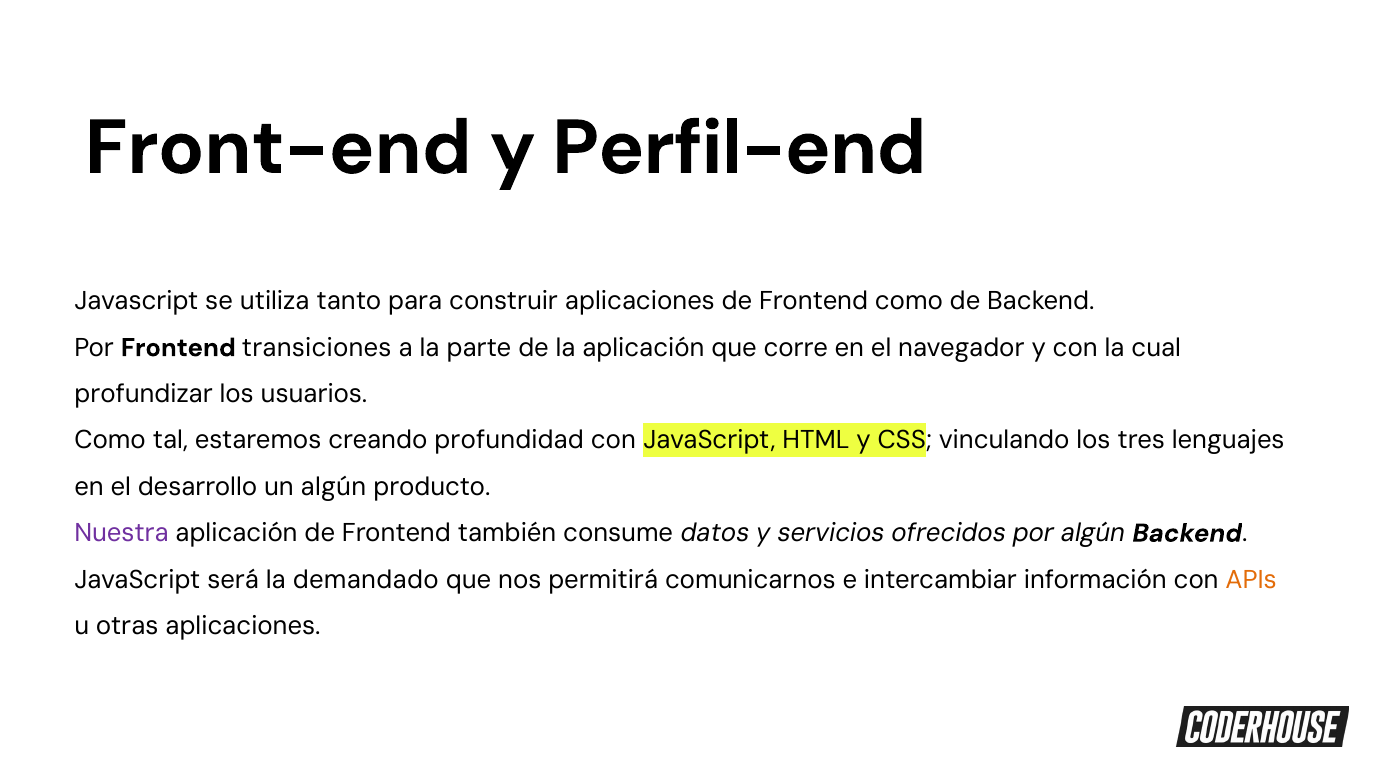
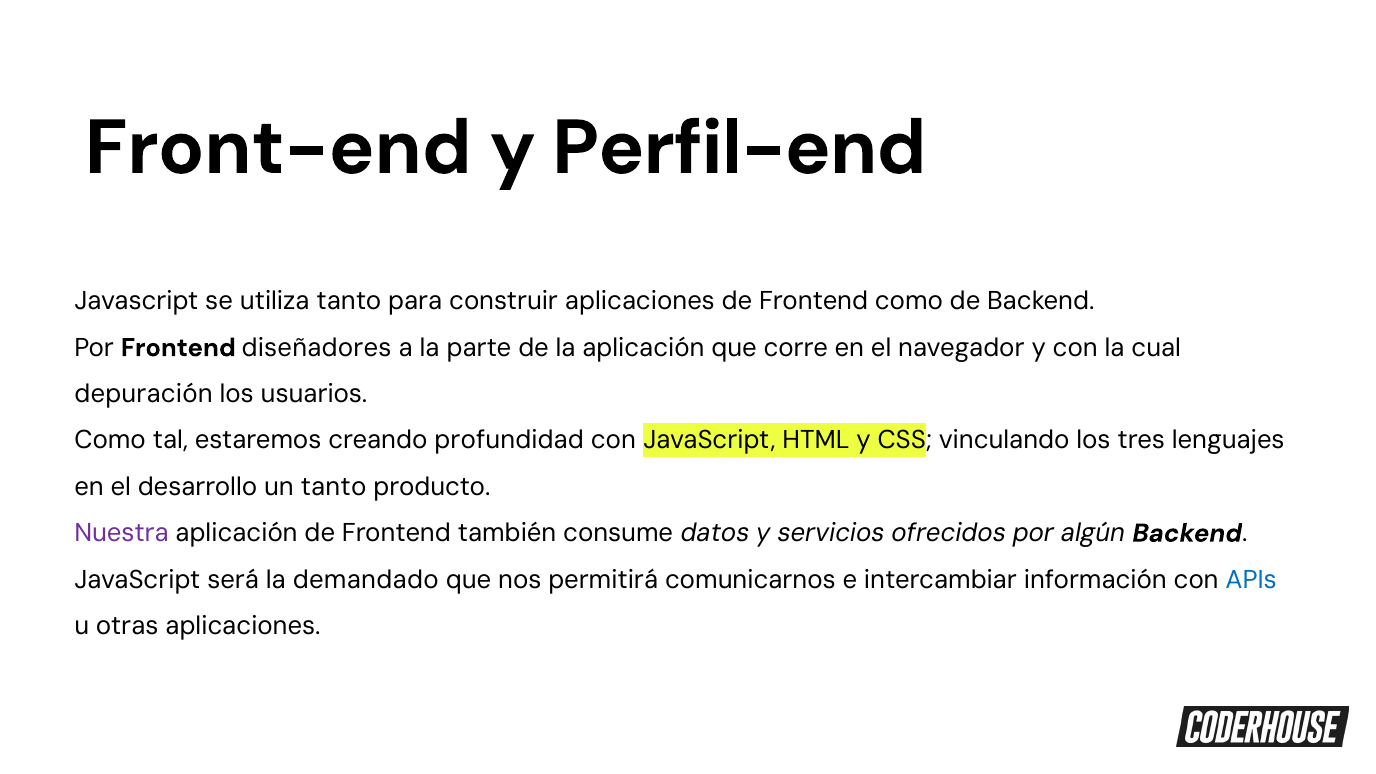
transiciones: transiciones -> diseñadores
profundizar: profundizar -> depuración
un algún: algún -> tanto
APIs colour: orange -> blue
